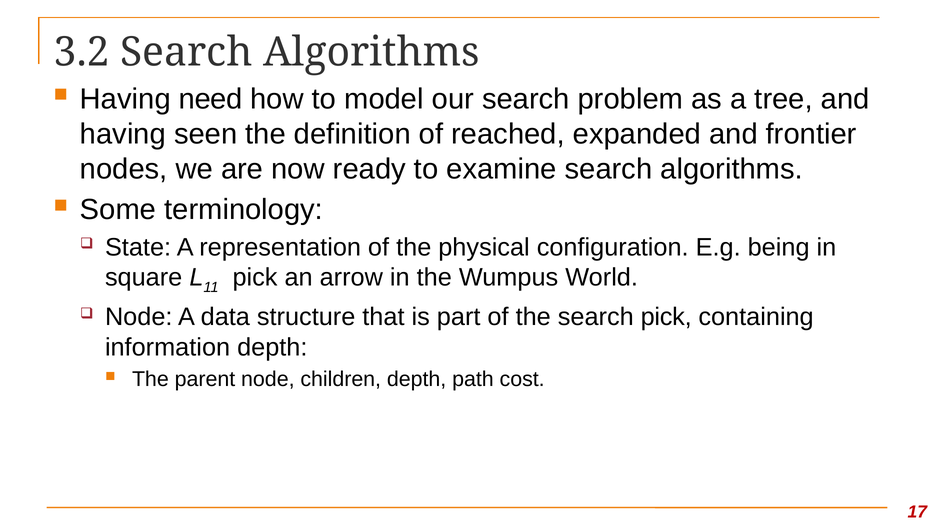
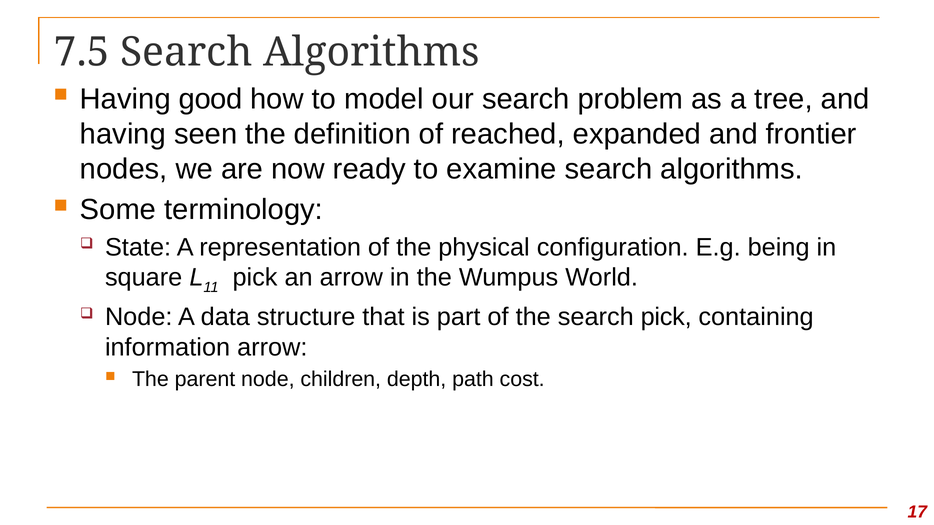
3.2: 3.2 -> 7.5
need: need -> good
information depth: depth -> arrow
